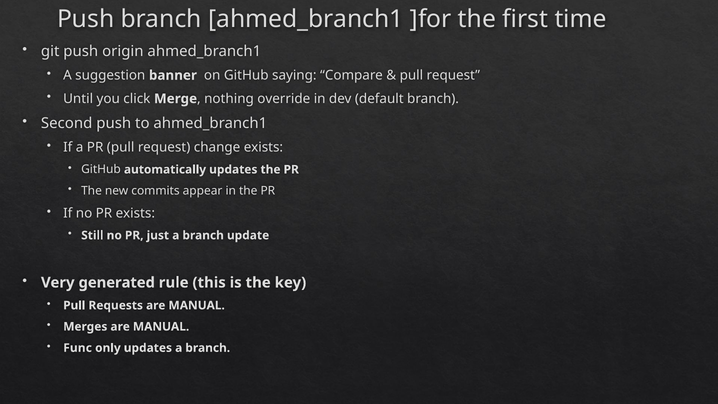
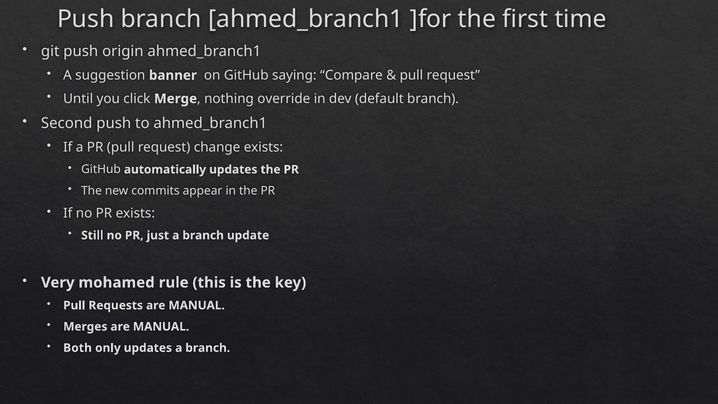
generated: generated -> mohamed
Func: Func -> Both
